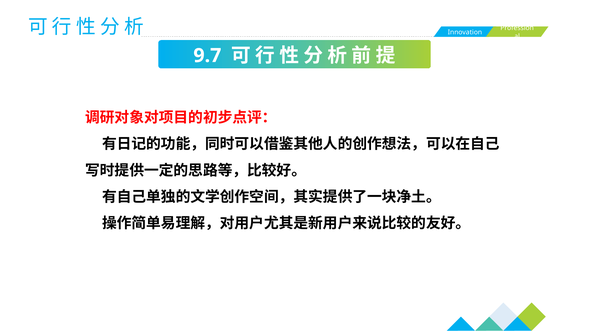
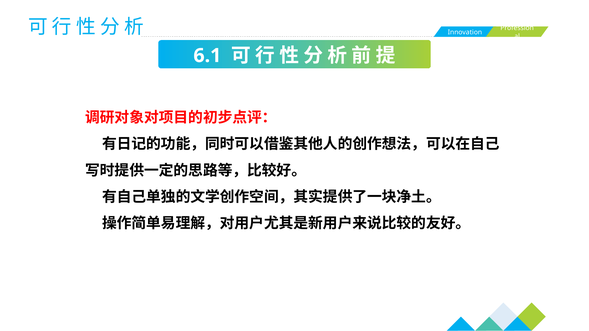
9.7: 9.7 -> 6.1
